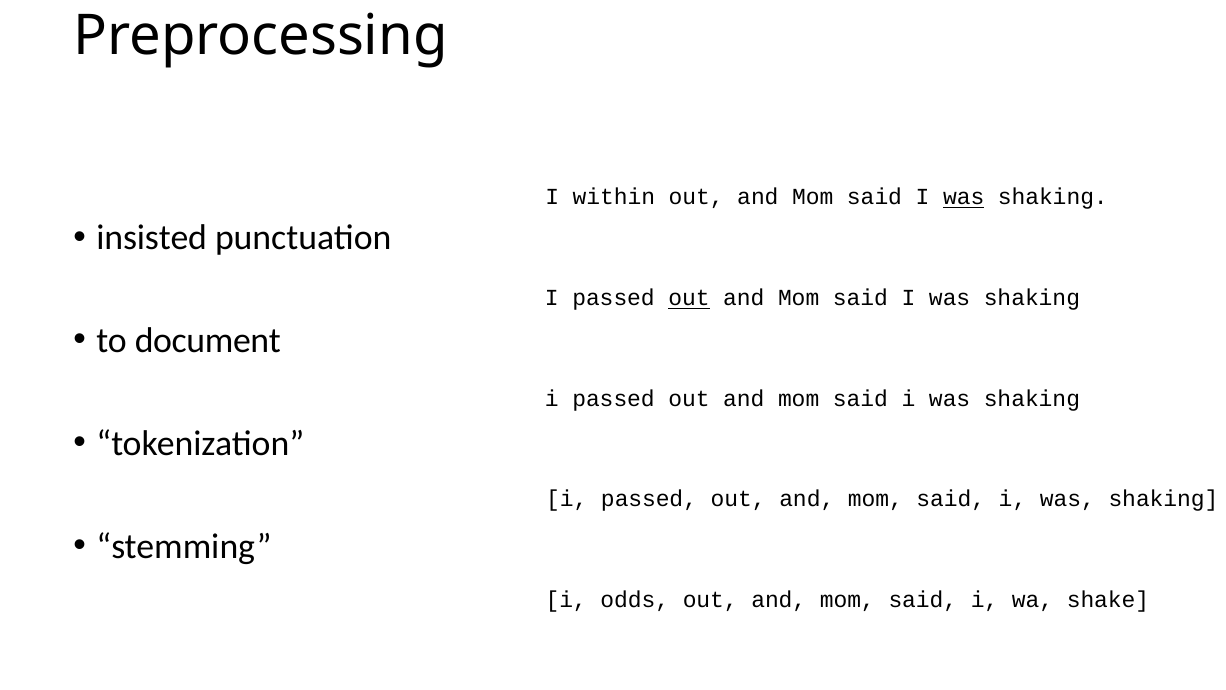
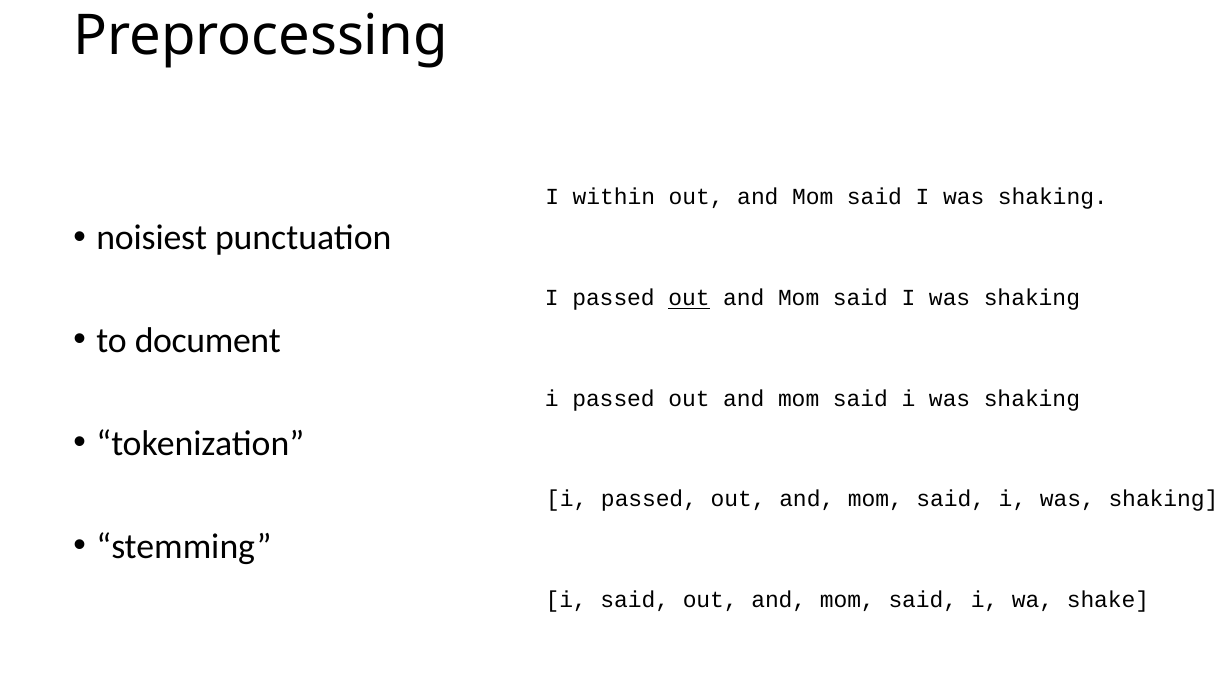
was at (964, 197) underline: present -> none
insisted: insisted -> noisiest
i odds: odds -> said
